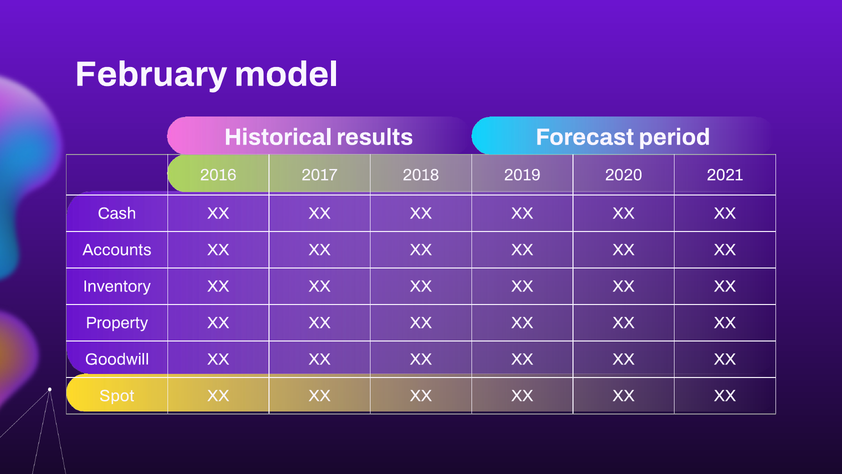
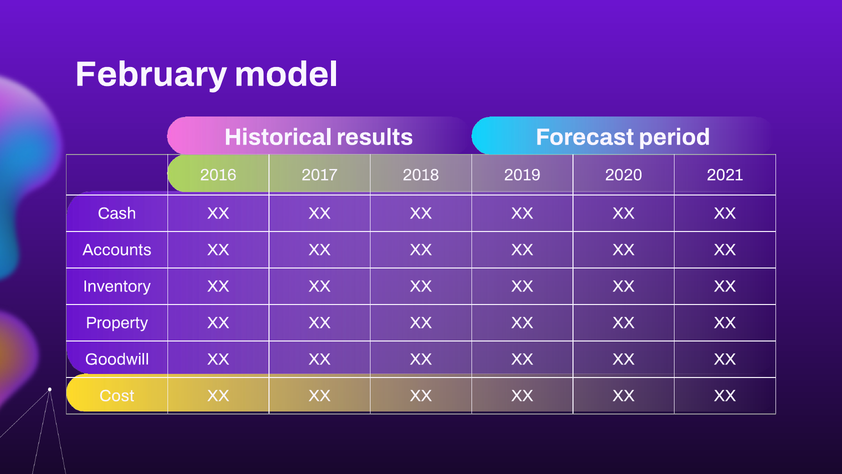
Spot: Spot -> Cost
